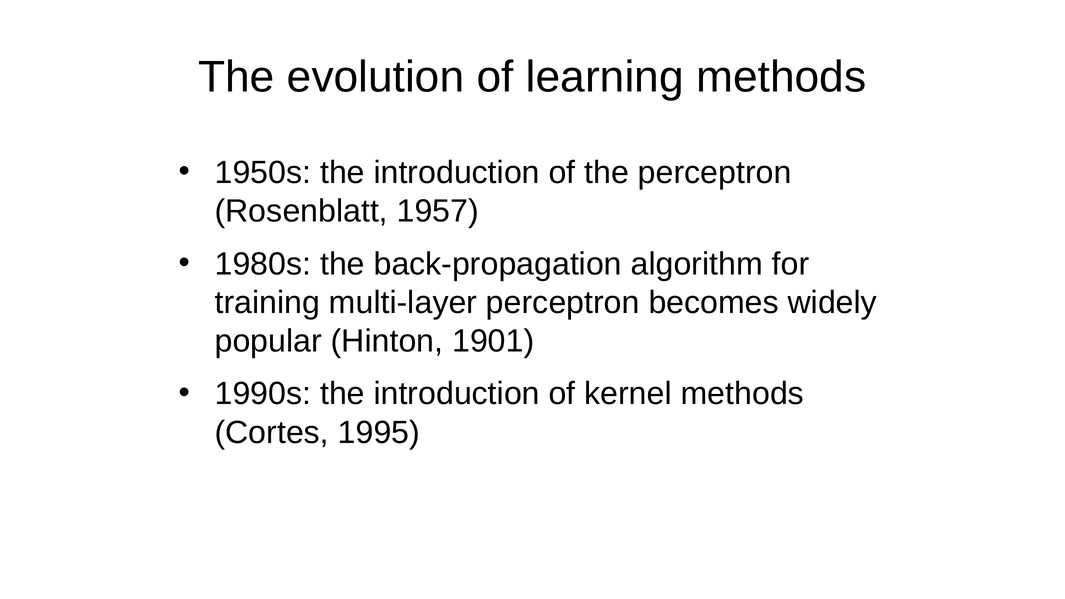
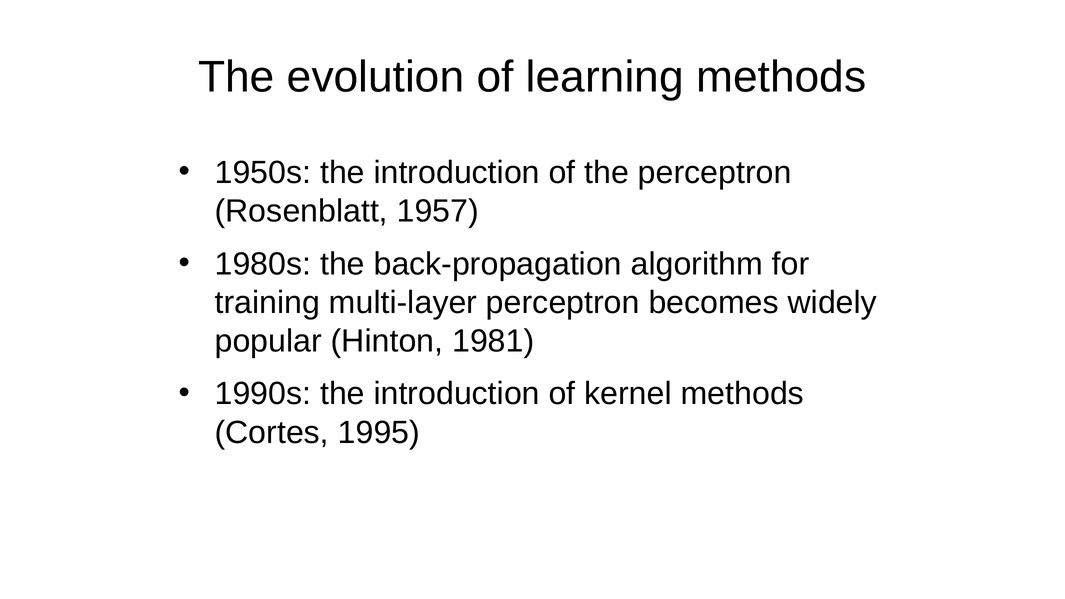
1901: 1901 -> 1981
